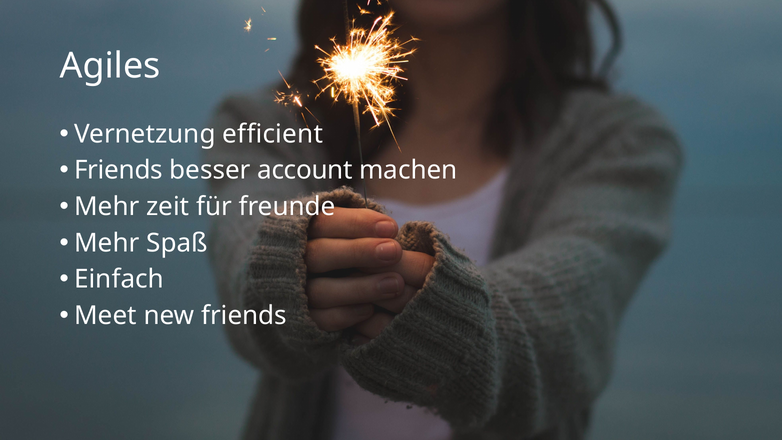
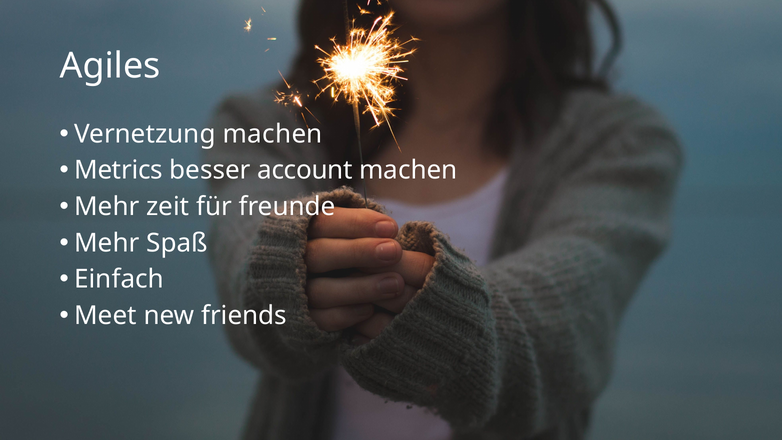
Vernetzung efficient: efficient -> machen
Friends at (119, 170): Friends -> Metrics
